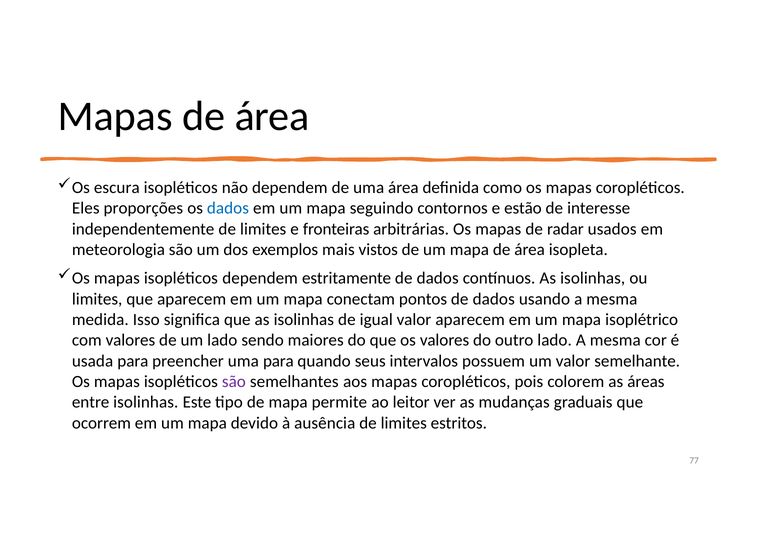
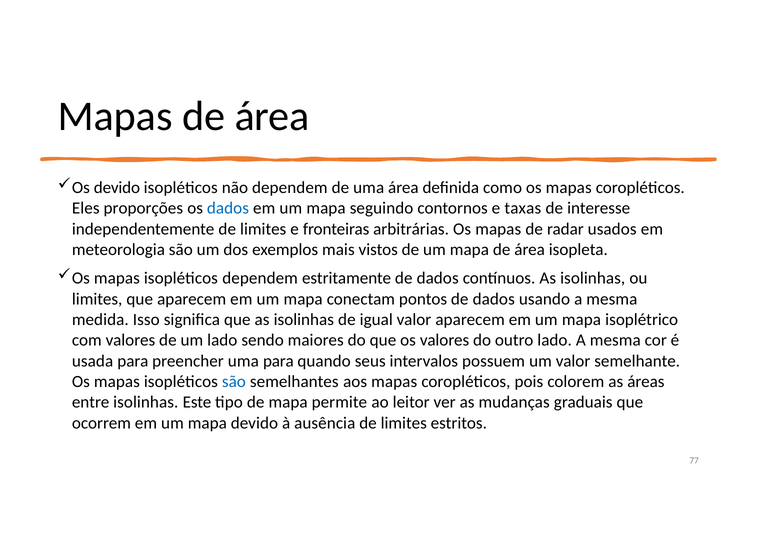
escura at (117, 188): escura -> devido
estão: estão -> taxas
são at (234, 382) colour: purple -> blue
